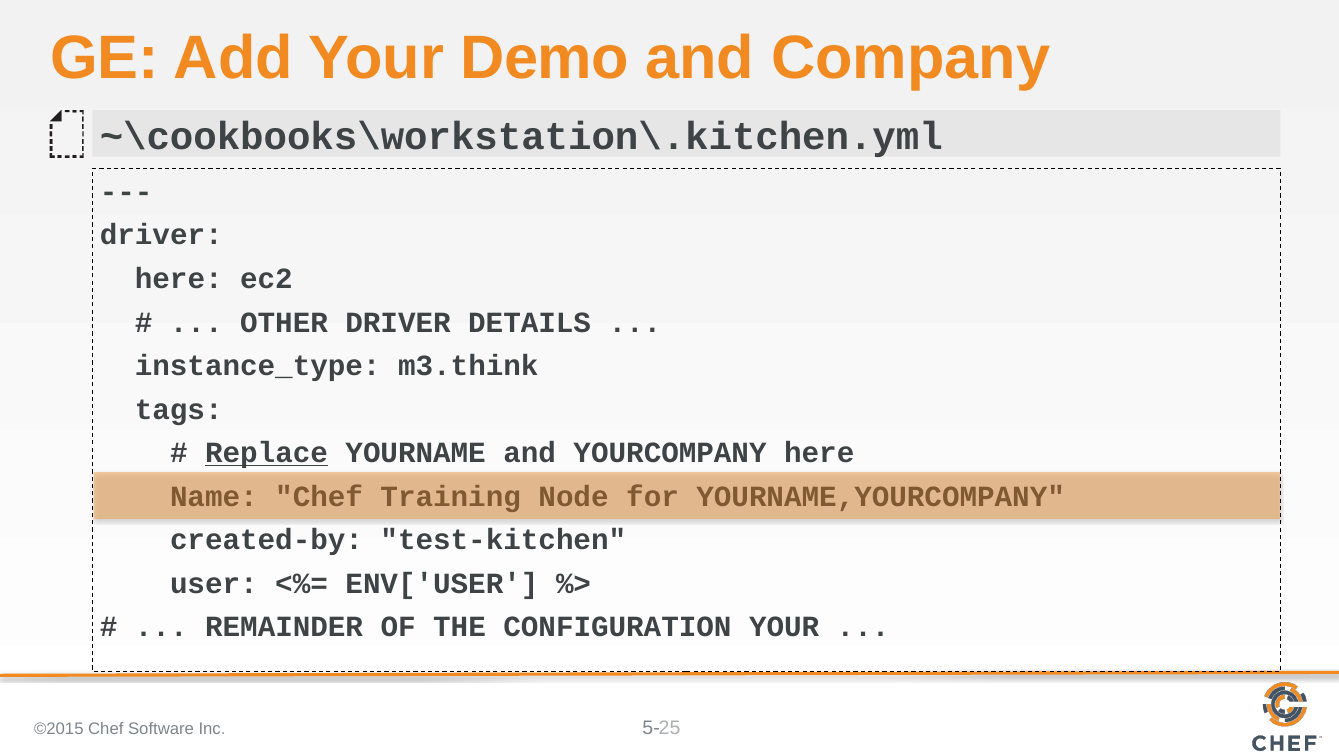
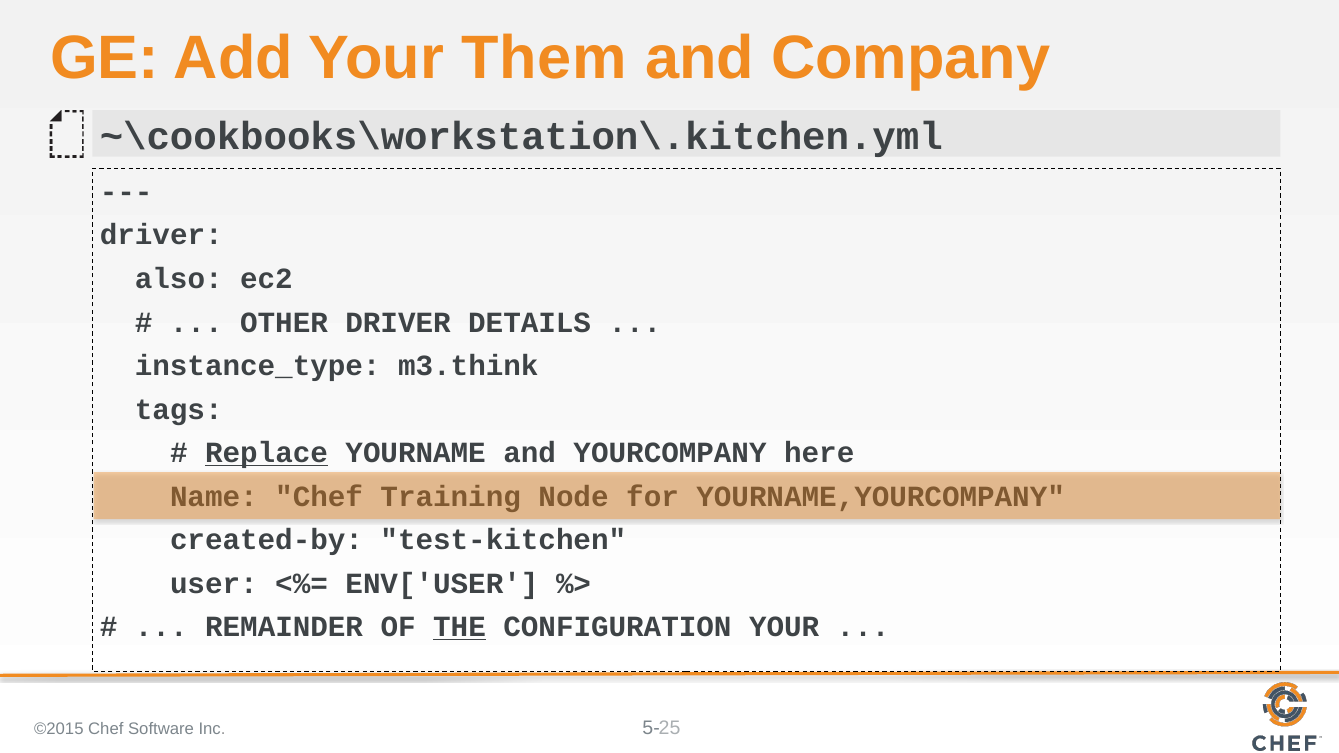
Demo: Demo -> Them
here at (179, 279): here -> also
THE underline: none -> present
